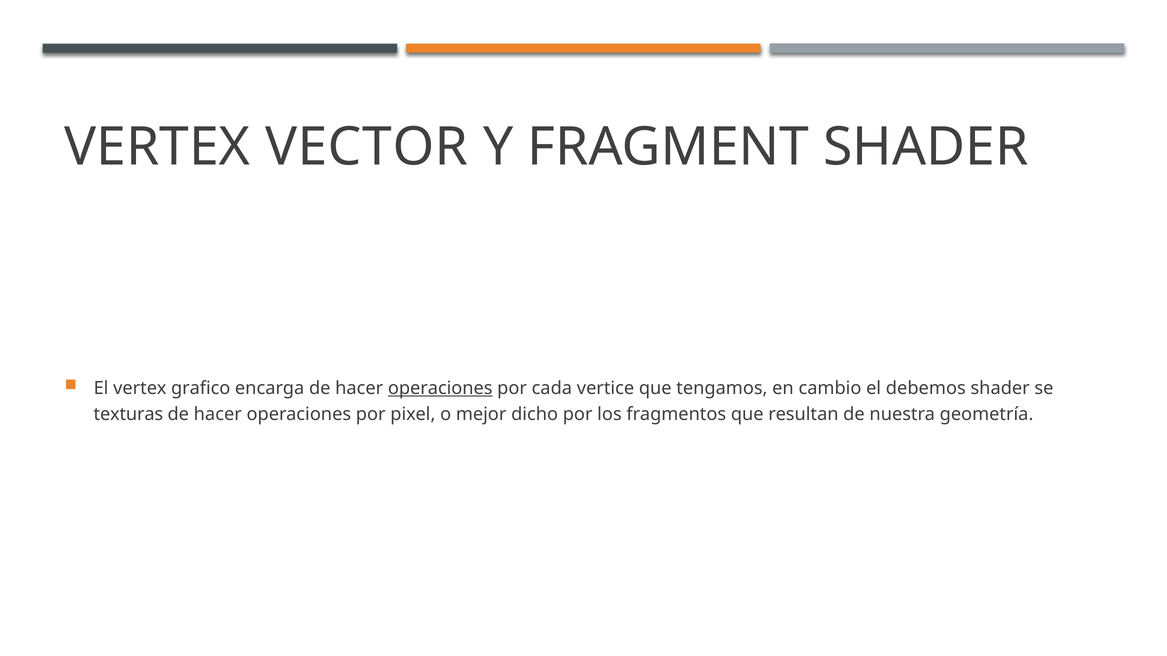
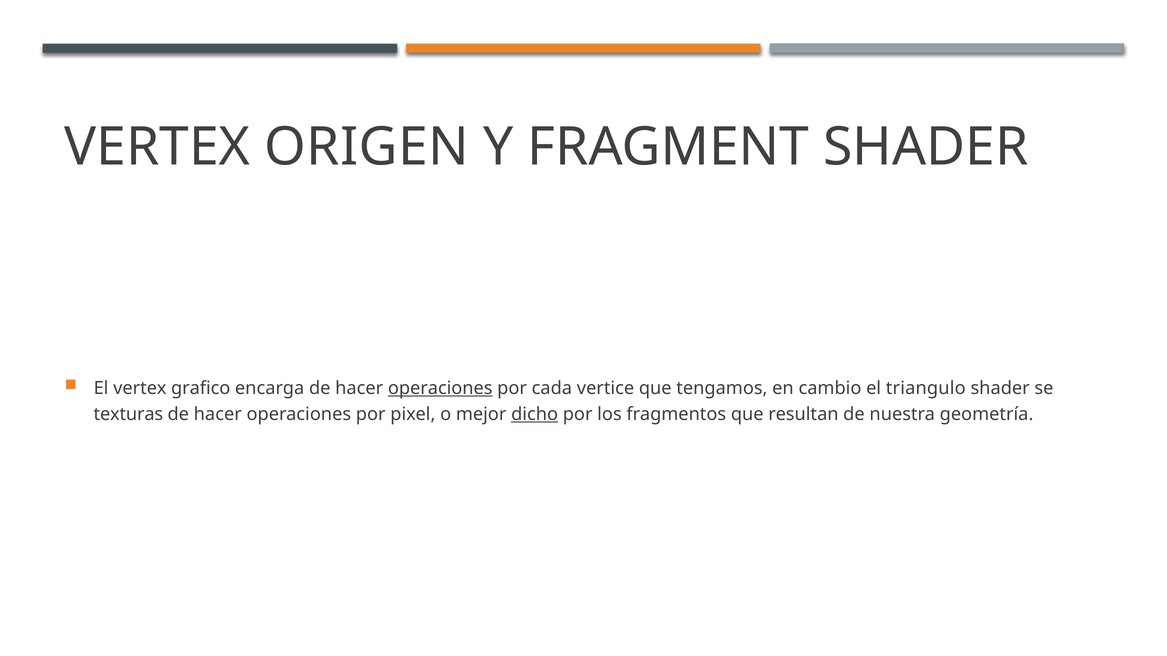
VECTOR: VECTOR -> ORIGEN
debemos: debemos -> triangulo
dicho underline: none -> present
